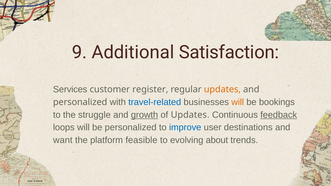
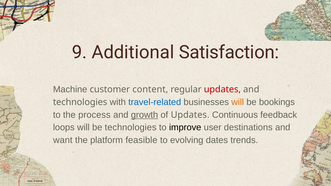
Services: Services -> Machine
register: register -> content
updates at (222, 90) colour: orange -> red
personalized at (80, 102): personalized -> technologies
struggle: struggle -> process
feedback underline: present -> none
be personalized: personalized -> technologies
improve colour: blue -> black
about: about -> dates
